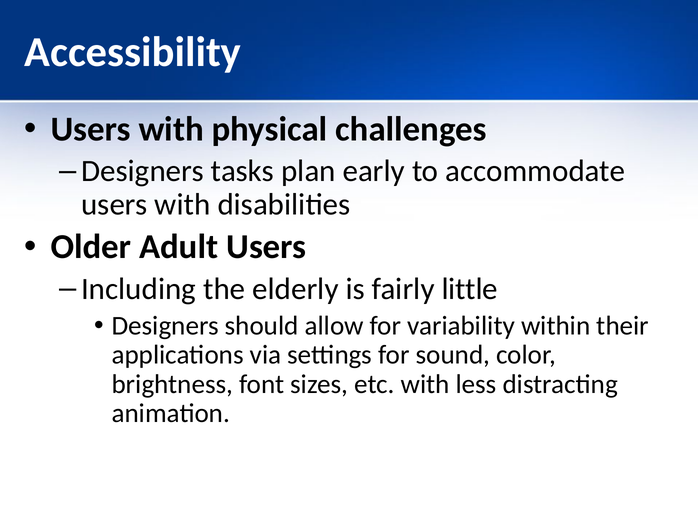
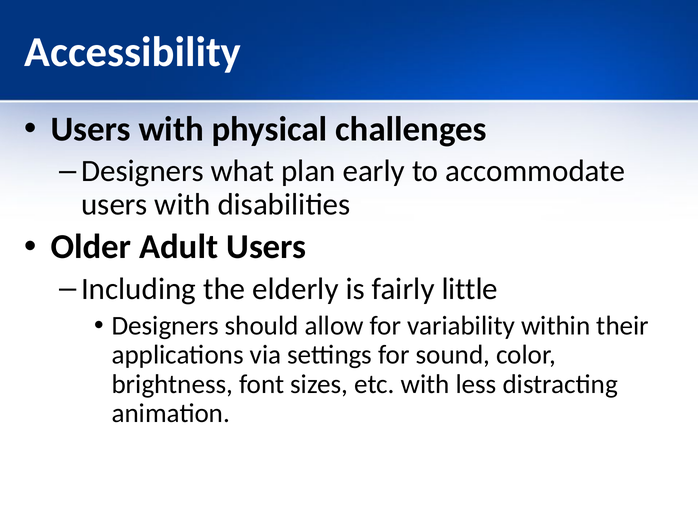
tasks: tasks -> what
